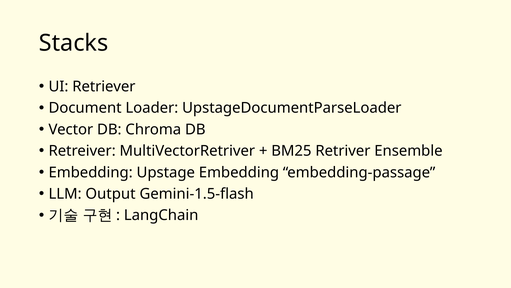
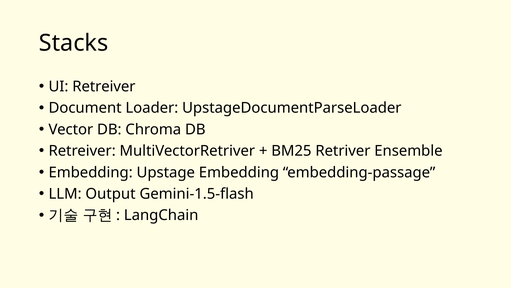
UI Retriever: Retriever -> Retreiver
